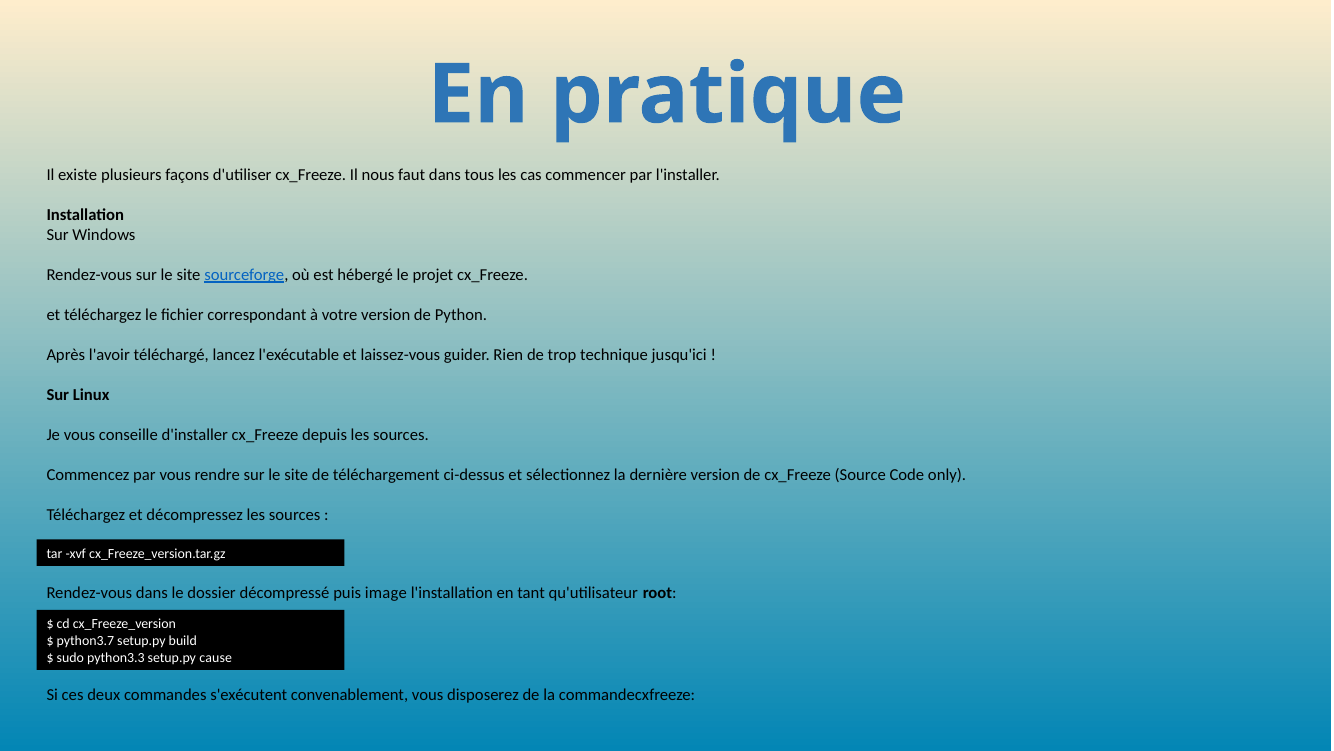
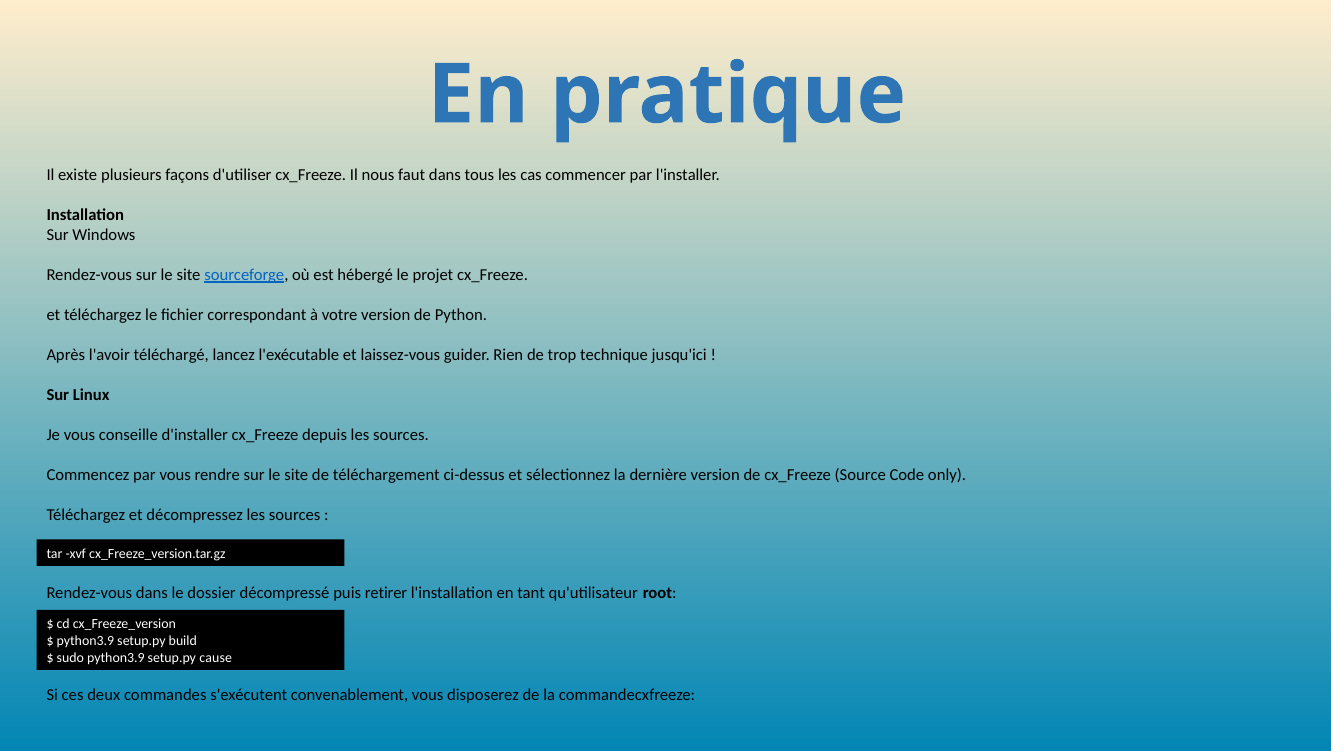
image: image -> retirer
python3.7 at (85, 640): python3.7 -> python3.9
sudo python3.3: python3.3 -> python3.9
